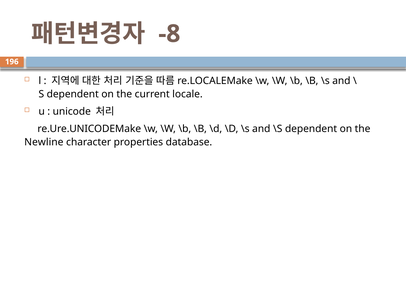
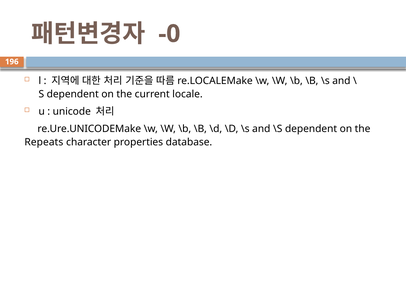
-8: -8 -> -0
Newline: Newline -> Repeats
